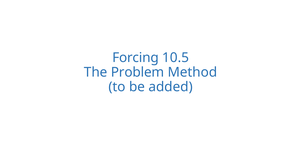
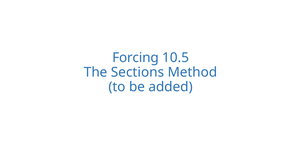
Problem: Problem -> Sections
